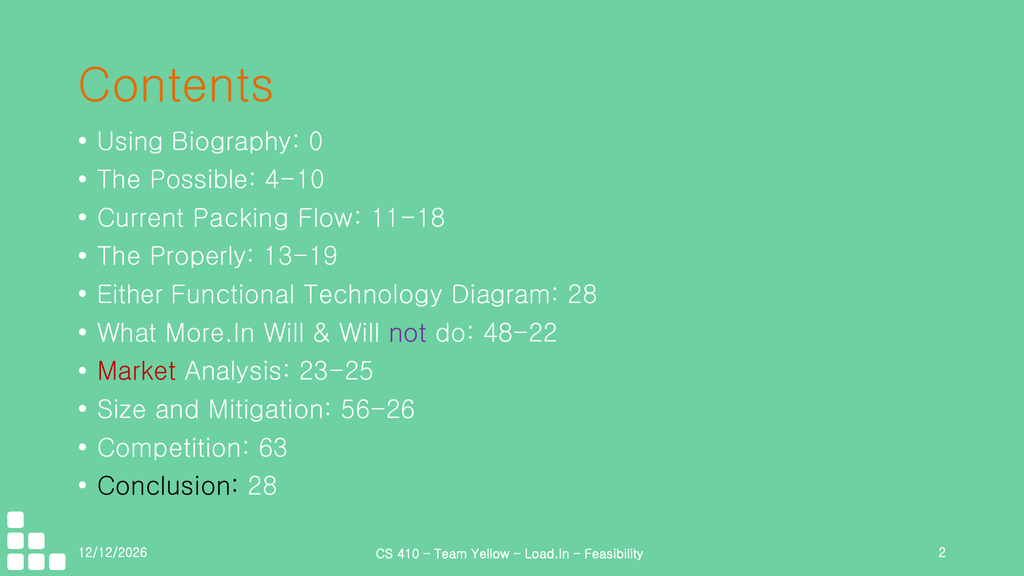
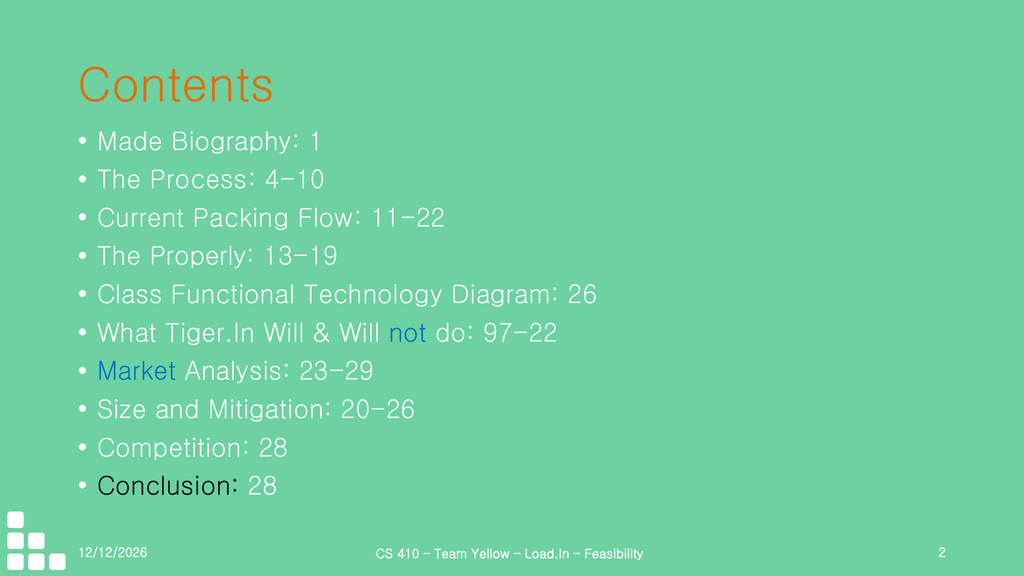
Using: Using -> Made
0: 0 -> 1
Possible: Possible -> Process
11-18: 11-18 -> 11-22
Either: Either -> Class
Diagram 28: 28 -> 26
More.In: More.In -> Tiger.In
not colour: purple -> blue
48-22: 48-22 -> 97-22
Market colour: red -> blue
23-25: 23-25 -> 23-29
56-26: 56-26 -> 20-26
Competition 63: 63 -> 28
